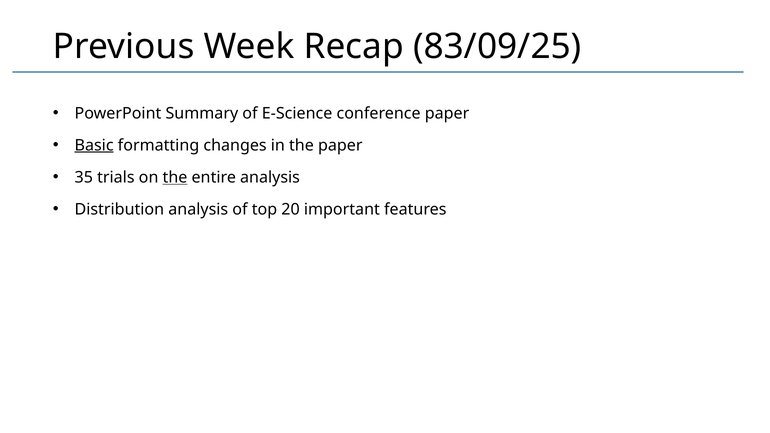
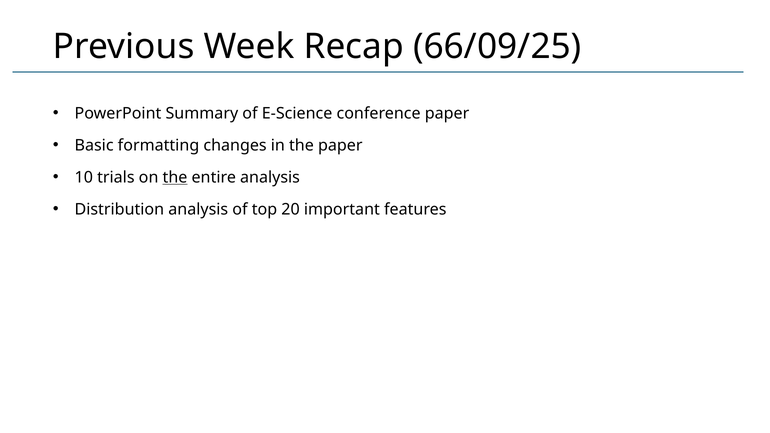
83/09/25: 83/09/25 -> 66/09/25
Basic underline: present -> none
35: 35 -> 10
